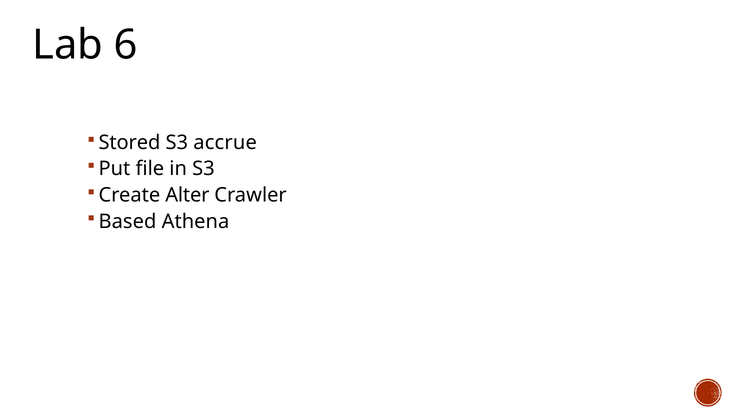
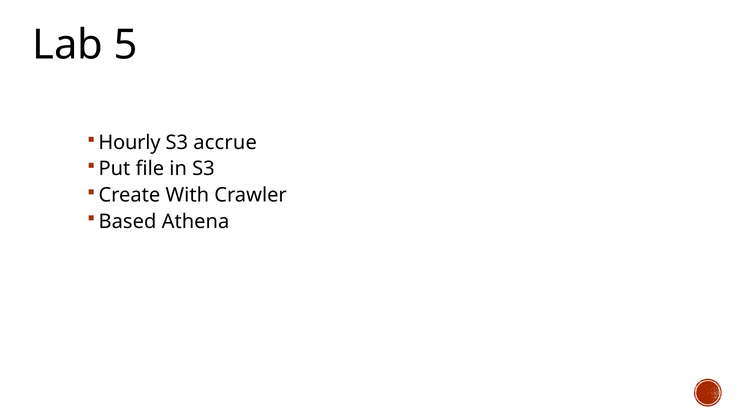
6: 6 -> 5
Stored: Stored -> Hourly
Alter: Alter -> With
